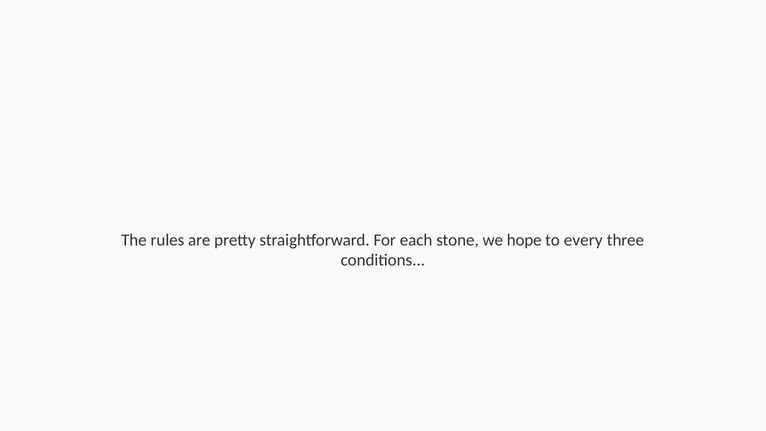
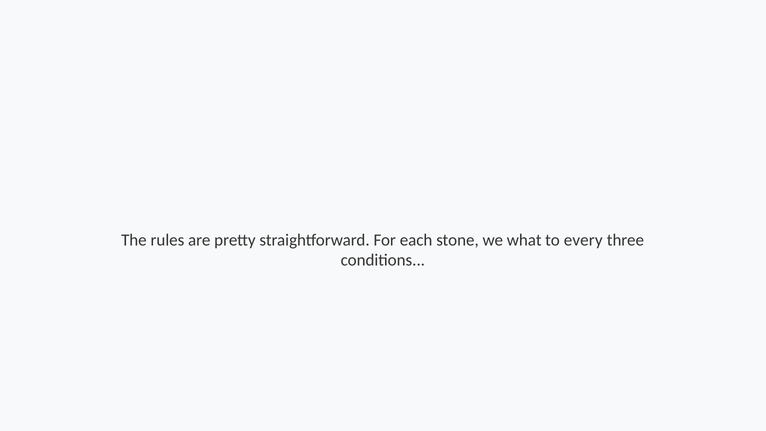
hope: hope -> what
